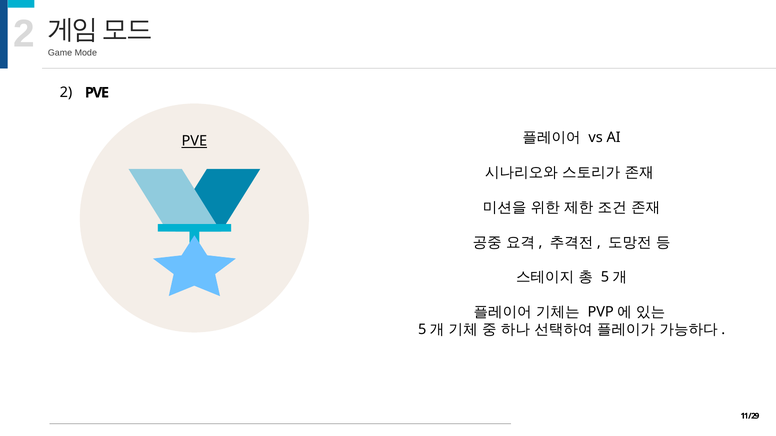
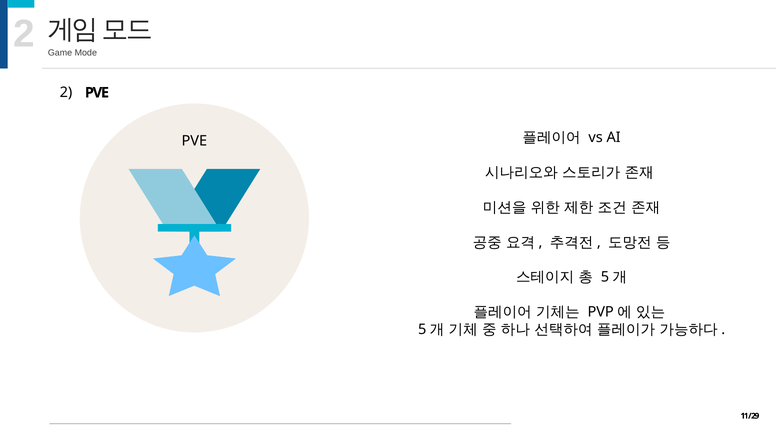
PVE at (194, 141) underline: present -> none
